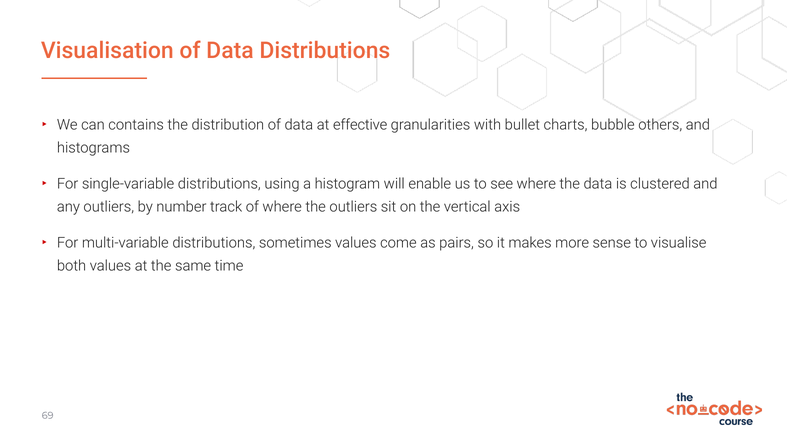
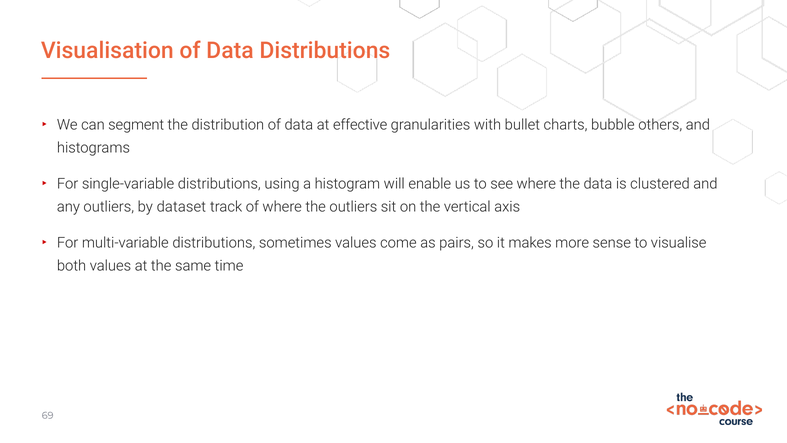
contains: contains -> segment
number: number -> dataset
